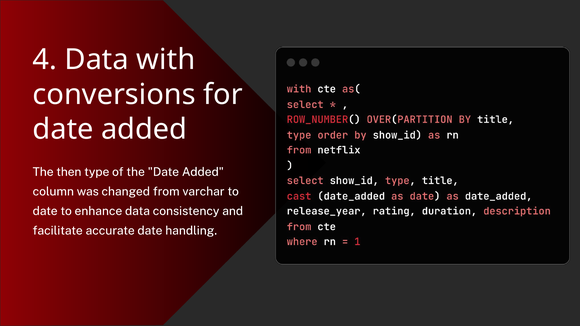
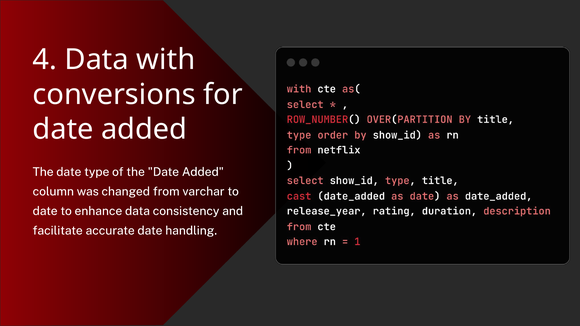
then at (69, 172): then -> date
